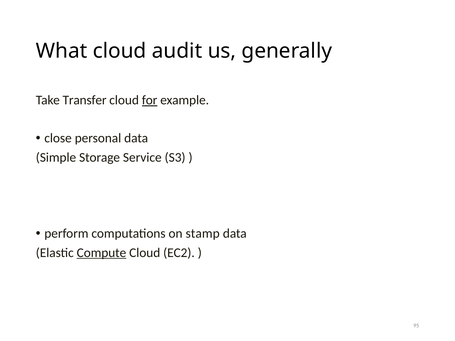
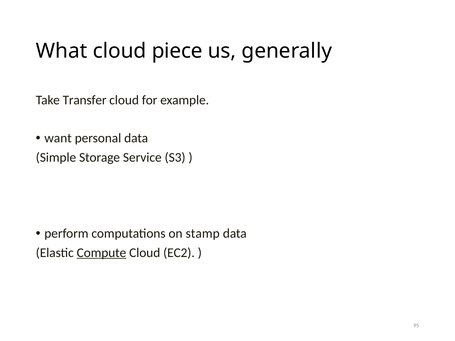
audit: audit -> piece
for underline: present -> none
close: close -> want
